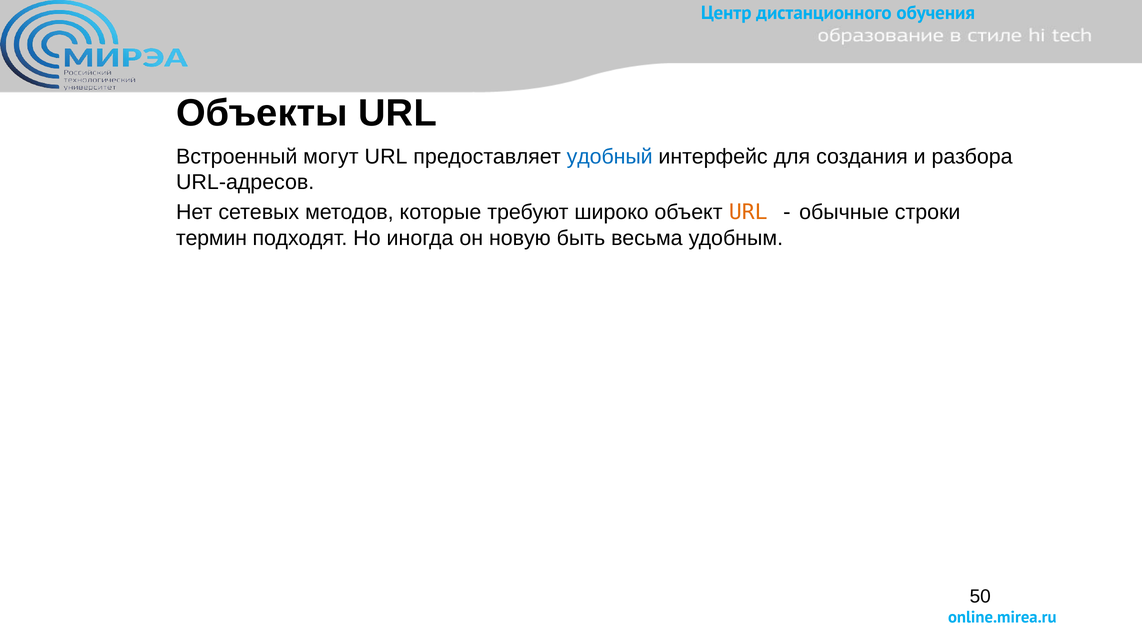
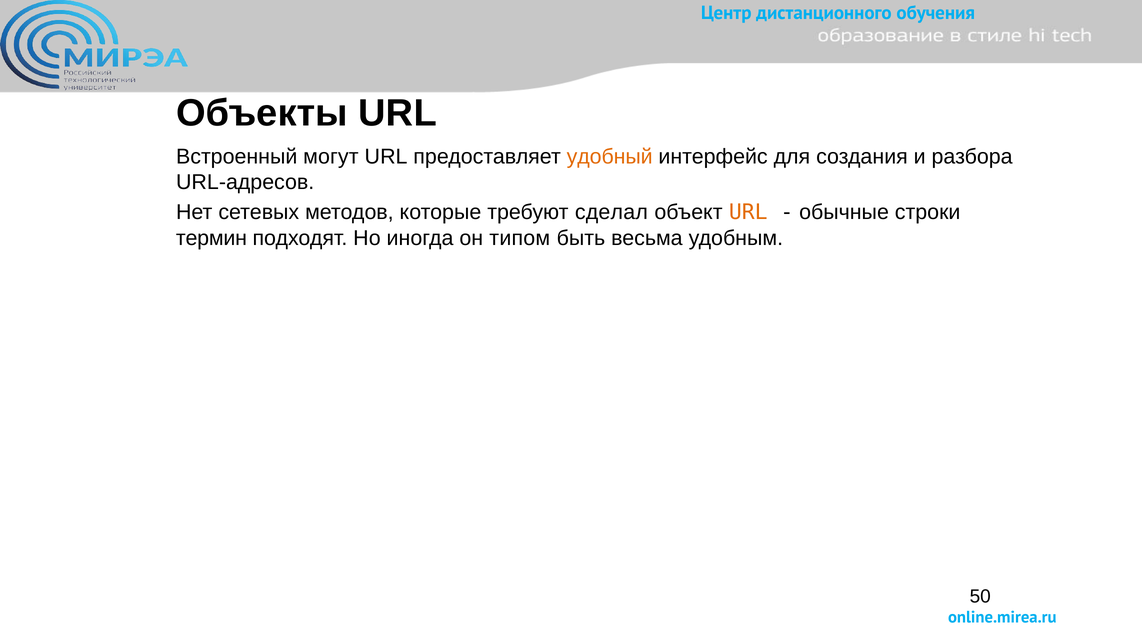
удобный colour: blue -> orange
широко: широко -> сделал
новую: новую -> типом
